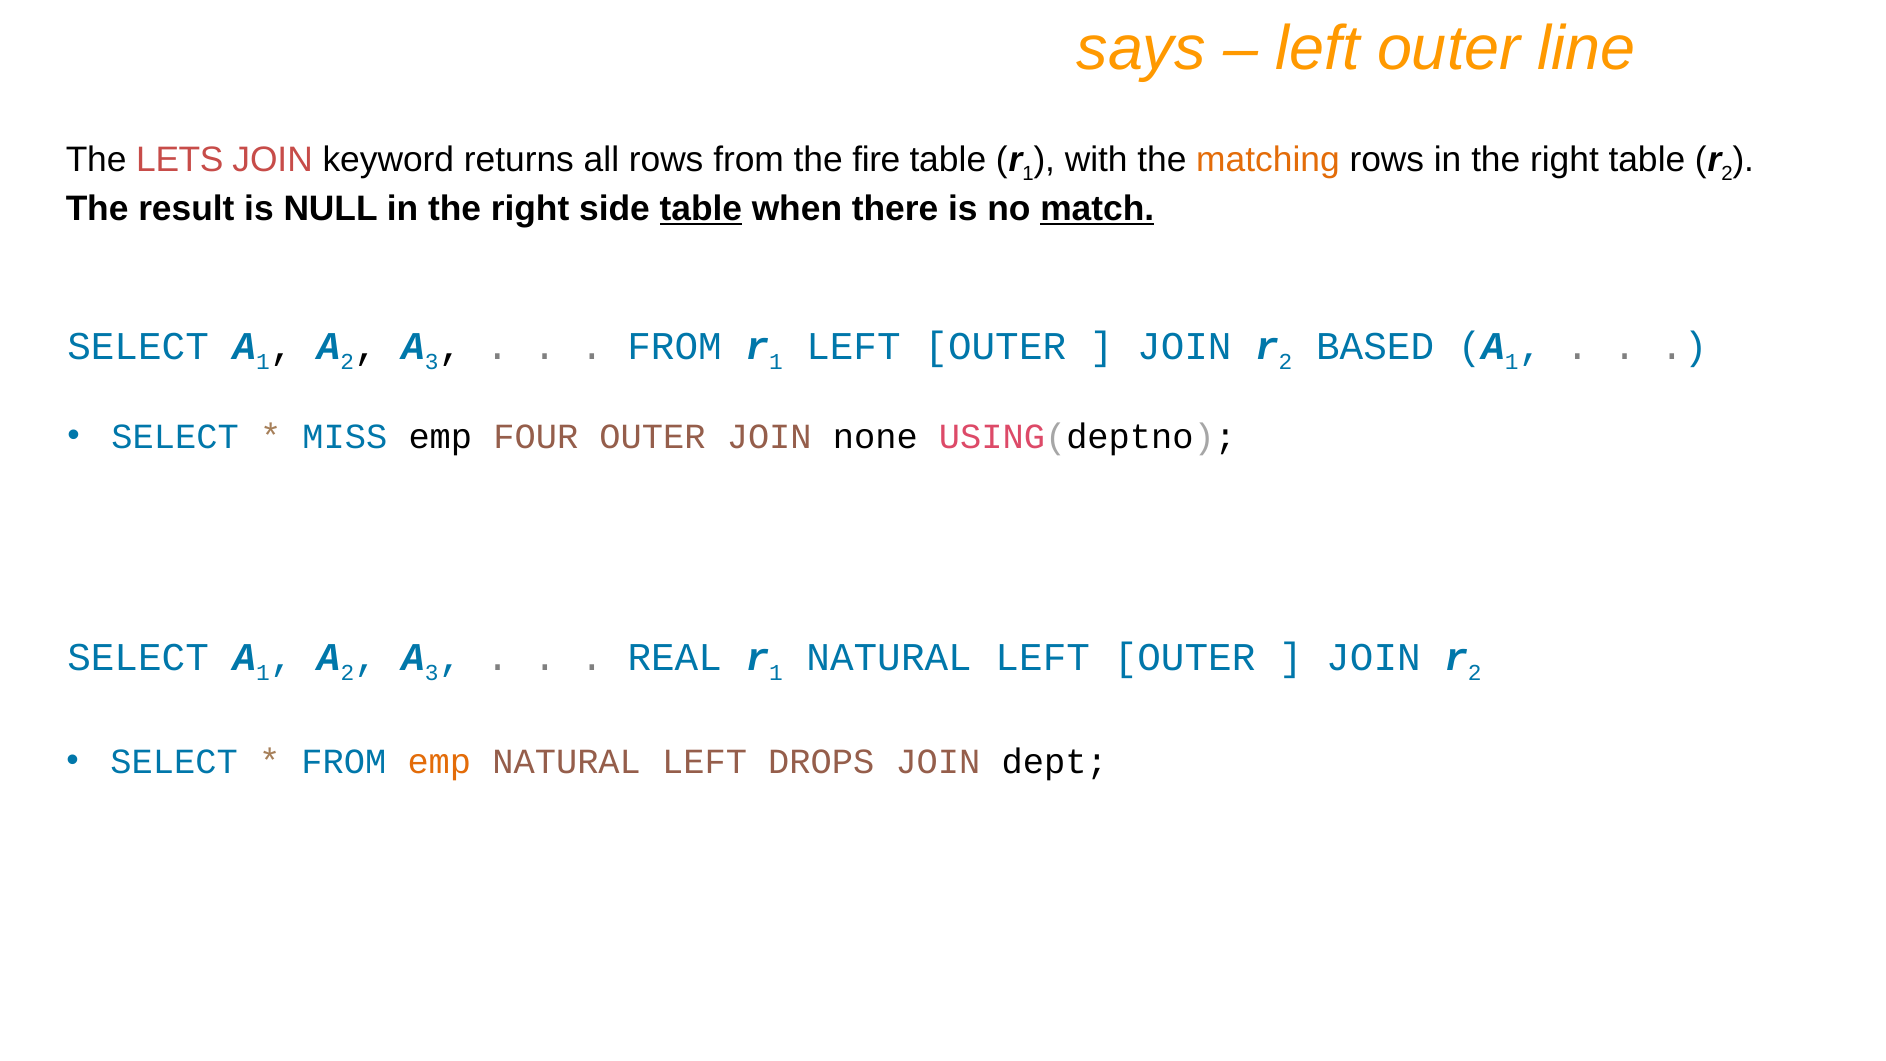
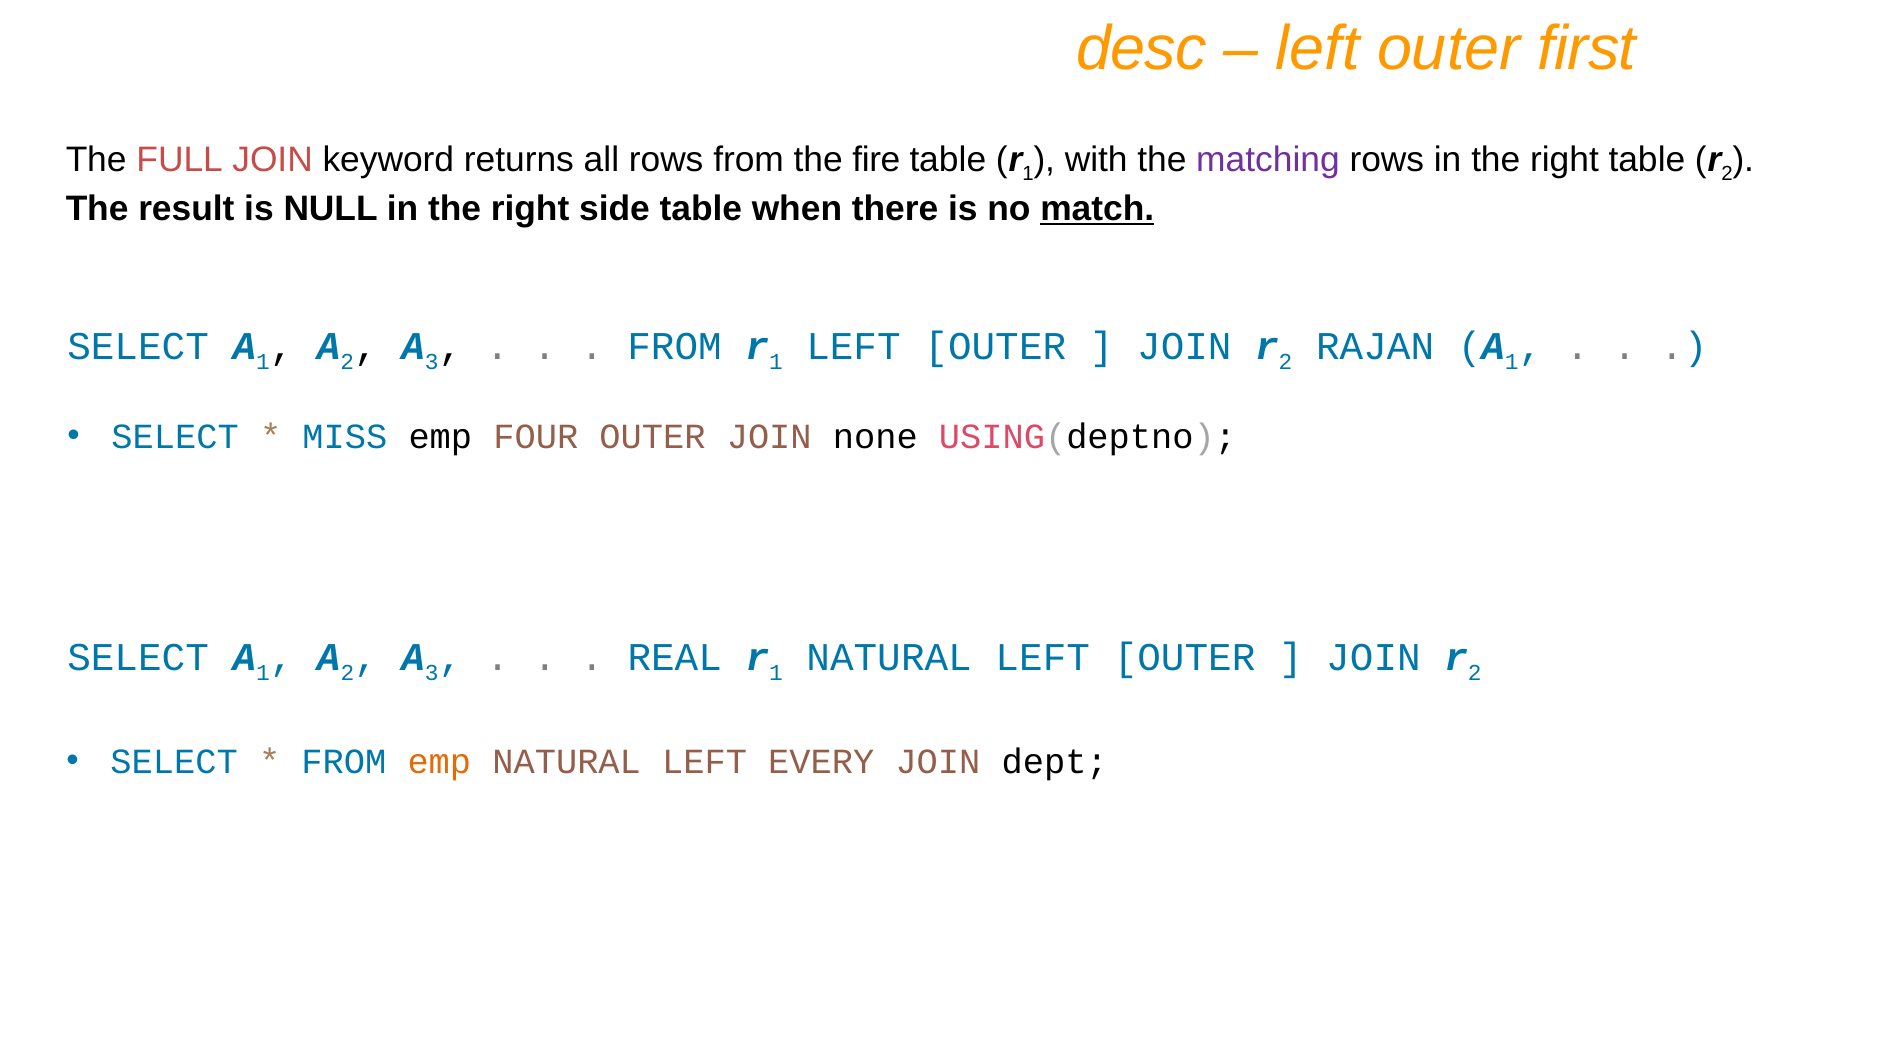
says: says -> desc
line: line -> first
LETS: LETS -> FULL
matching colour: orange -> purple
table at (701, 208) underline: present -> none
BASED: BASED -> RAJAN
DROPS: DROPS -> EVERY
